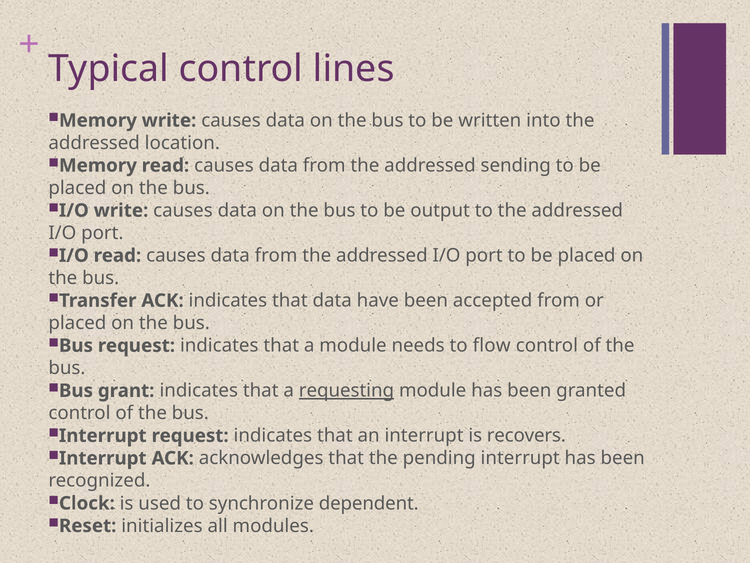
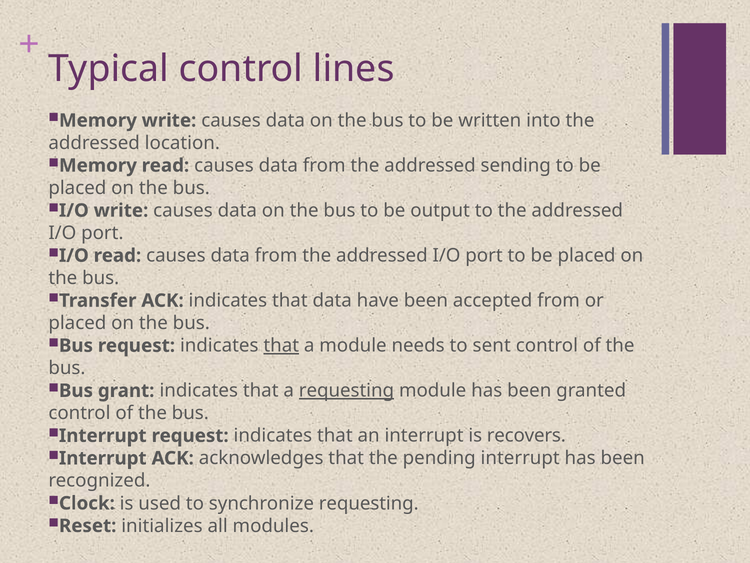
that at (281, 345) underline: none -> present
flow: flow -> sent
synchronize dependent: dependent -> requesting
